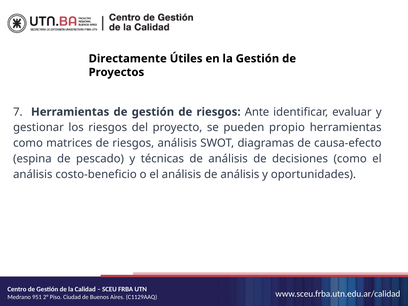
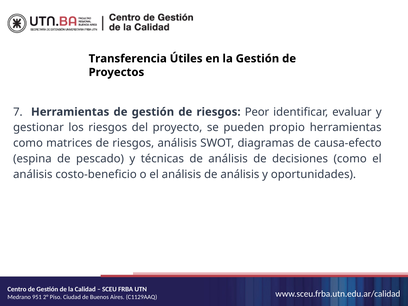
Directamente: Directamente -> Transferencia
Ante: Ante -> Peor
